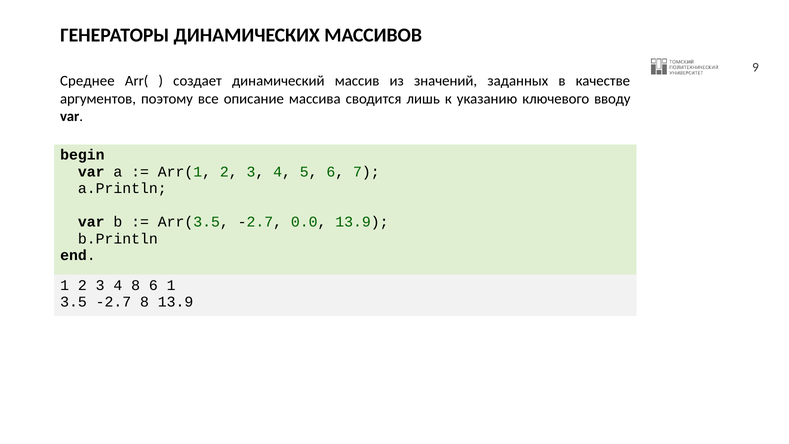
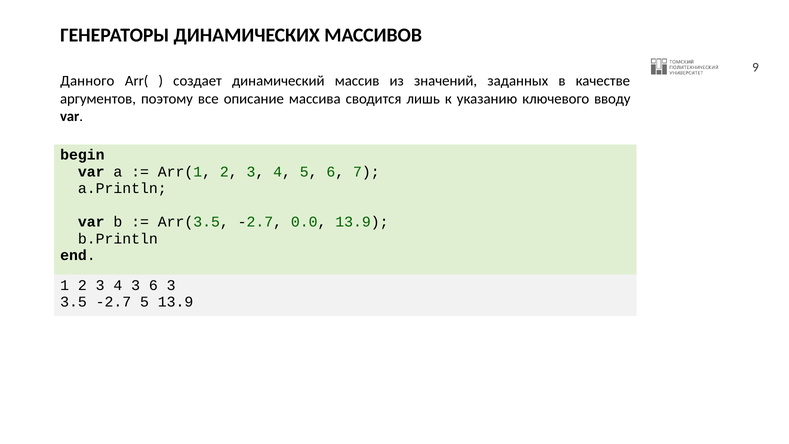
Среднее: Среднее -> Данного
4 8: 8 -> 3
6 1: 1 -> 3
-2.7 8: 8 -> 5
